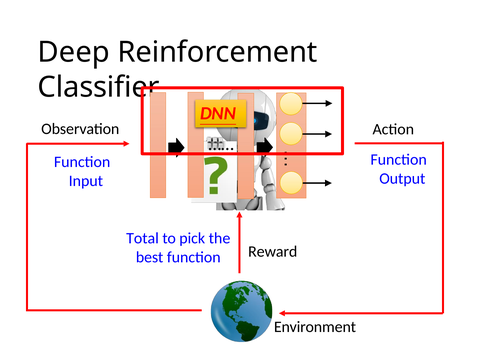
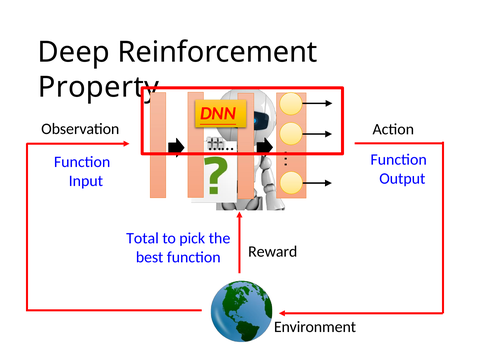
Classifier: Classifier -> Property
